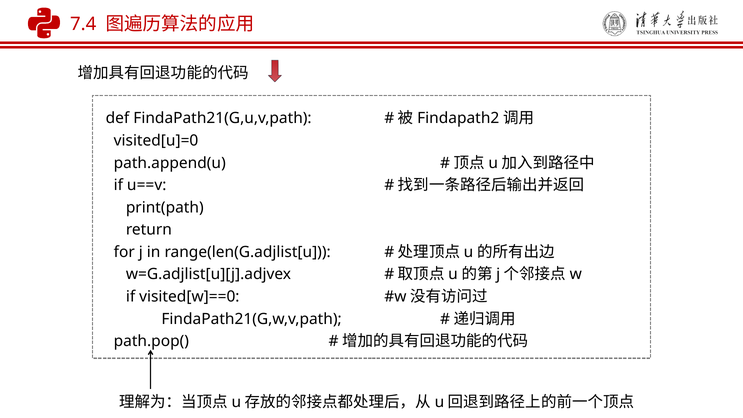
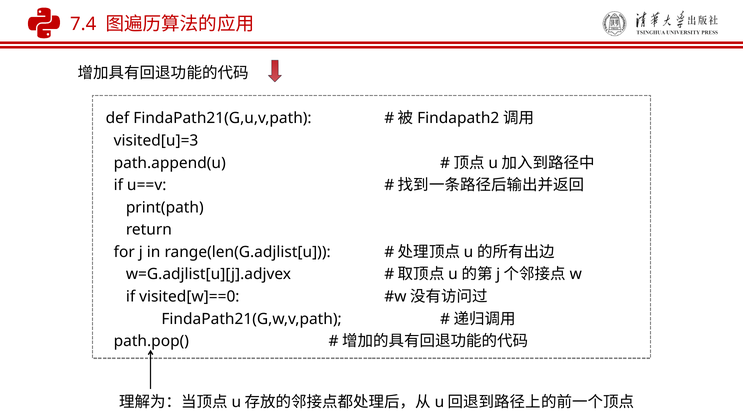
visited[u]=0: visited[u]=0 -> visited[u]=3
